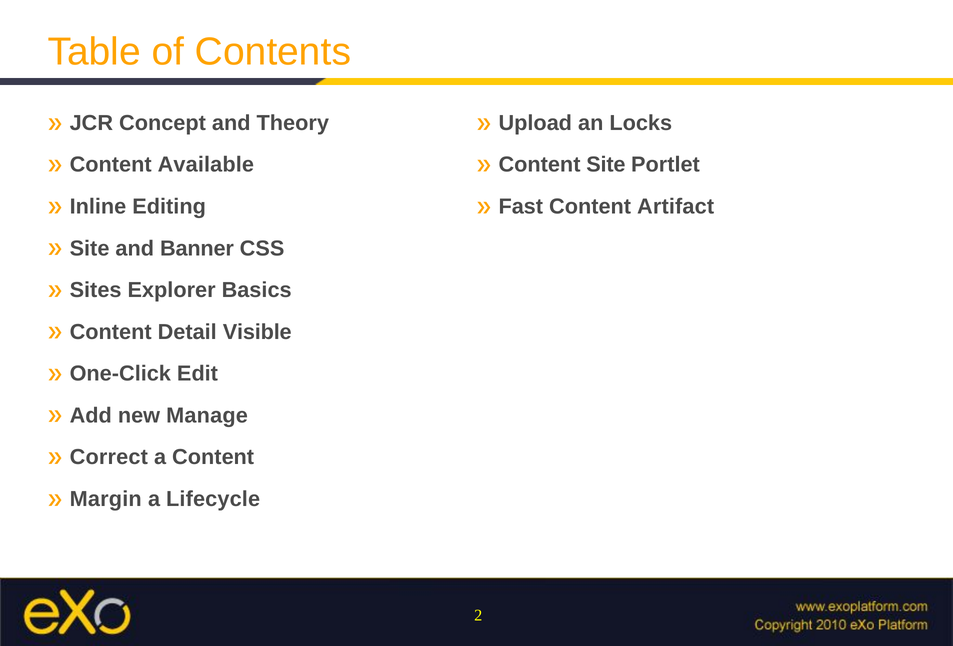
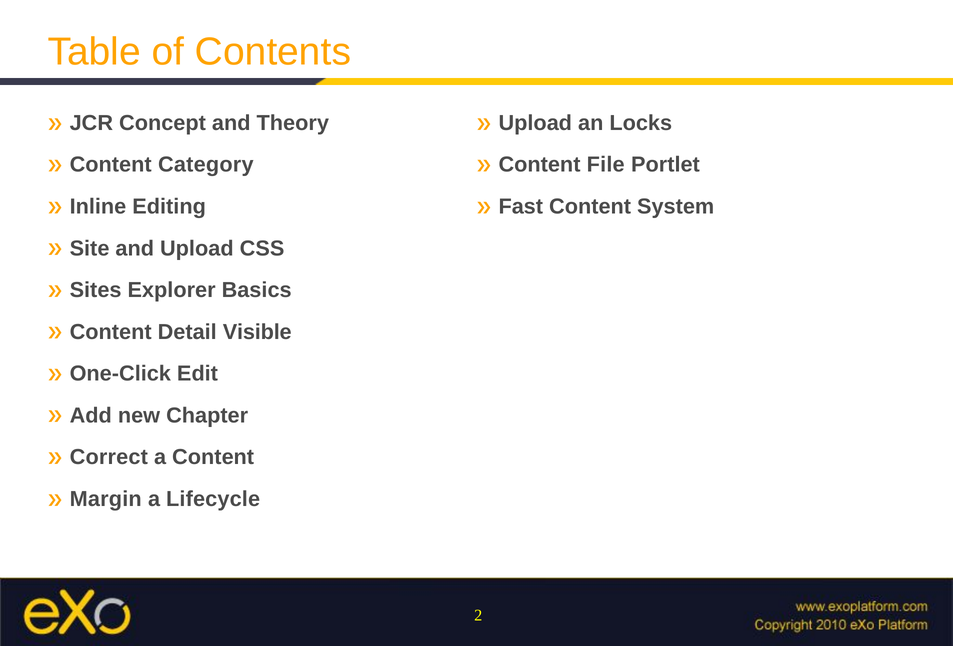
Available: Available -> Category
Content Site: Site -> File
Artifact: Artifact -> System
and Banner: Banner -> Upload
Manage: Manage -> Chapter
